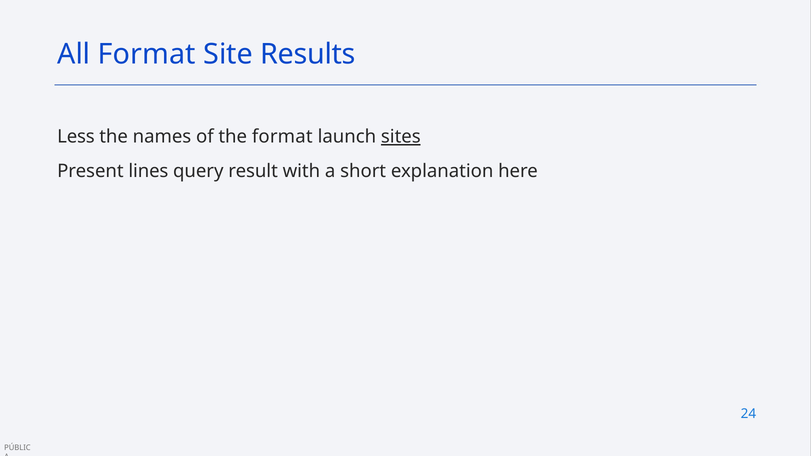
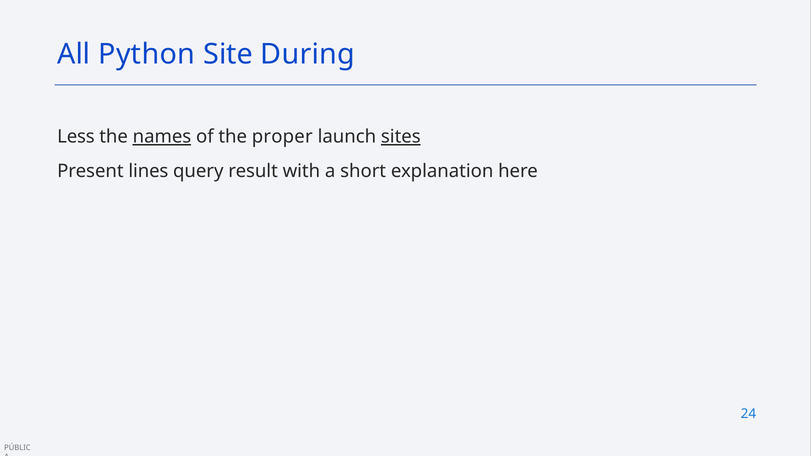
All Format: Format -> Python
Results: Results -> During
names underline: none -> present
the format: format -> proper
